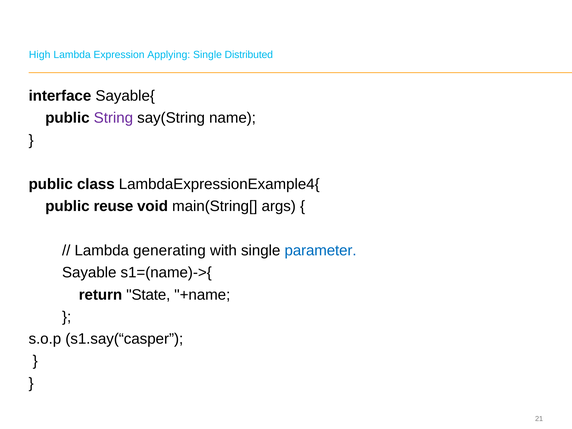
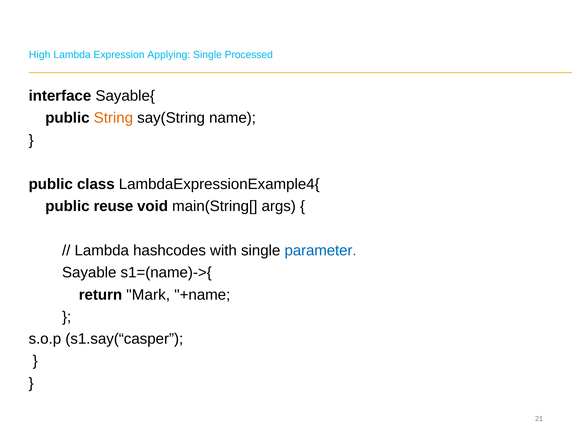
Distributed: Distributed -> Processed
String colour: purple -> orange
generating: generating -> hashcodes
State: State -> Mark
